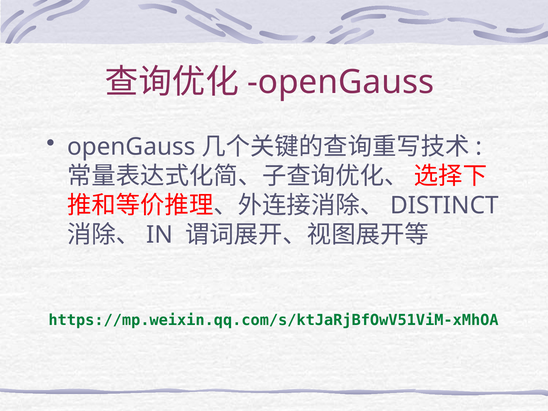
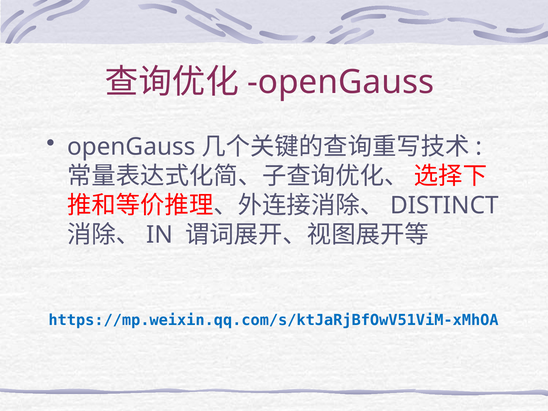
https://mp.weixin.qq.com/s/ktJaRjBfOwV51ViM-xMhOA colour: green -> blue
